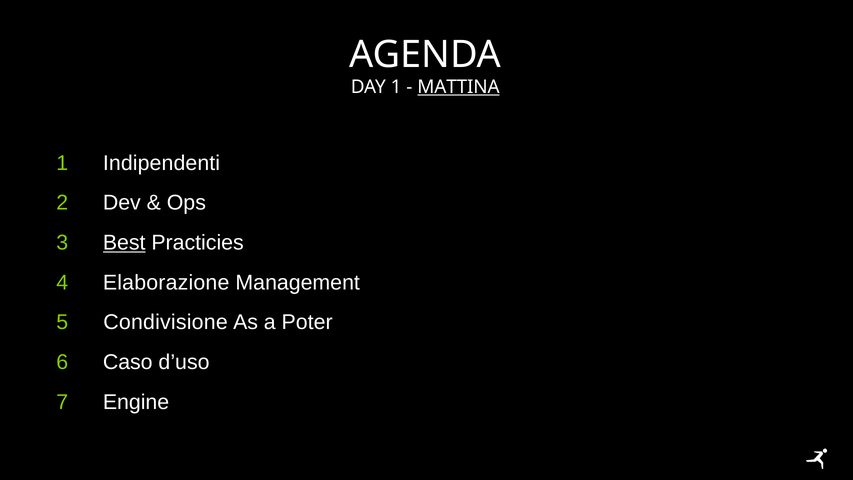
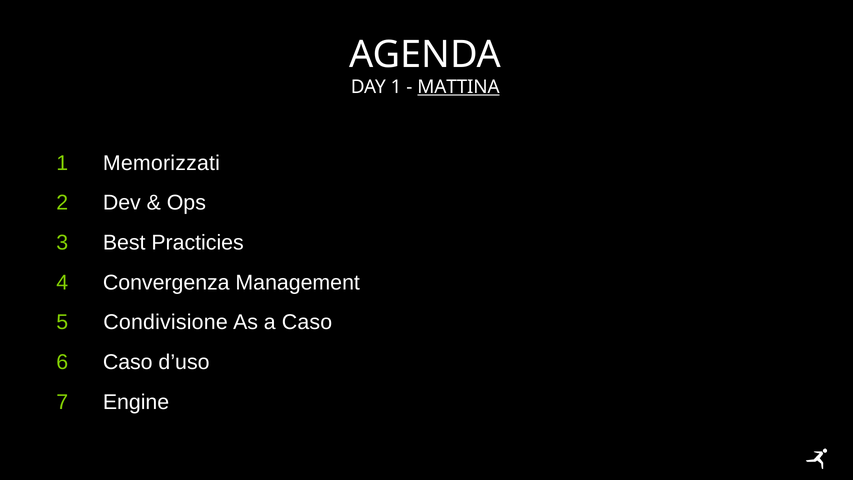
Indipendenti: Indipendenti -> Memorizzati
Best underline: present -> none
Elaborazione: Elaborazione -> Convergenza
a Poter: Poter -> Caso
